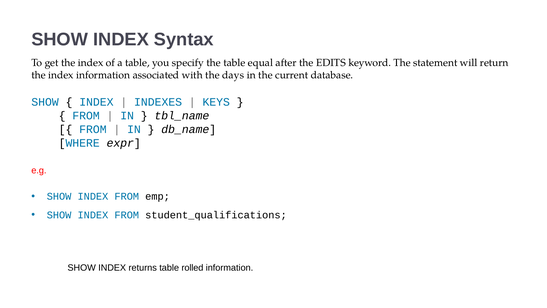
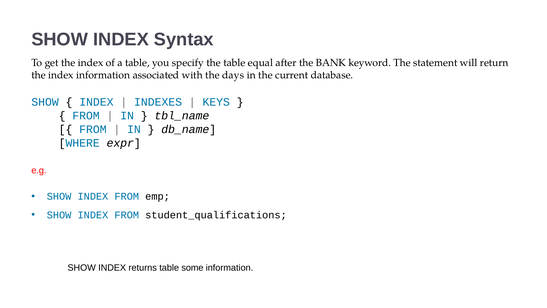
EDITS: EDITS -> BANK
rolled: rolled -> some
